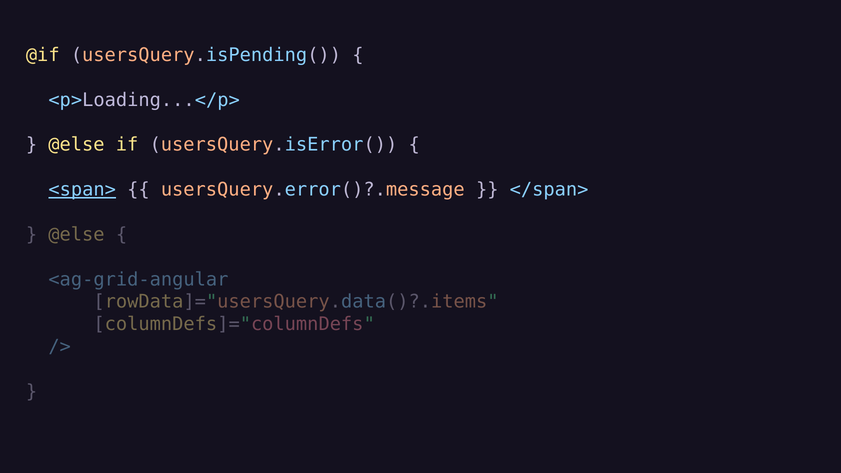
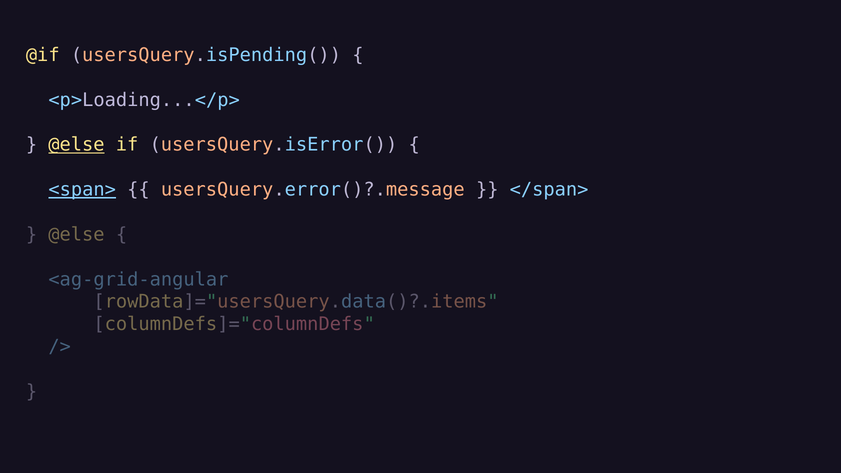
@else at (76, 145) underline: none -> present
